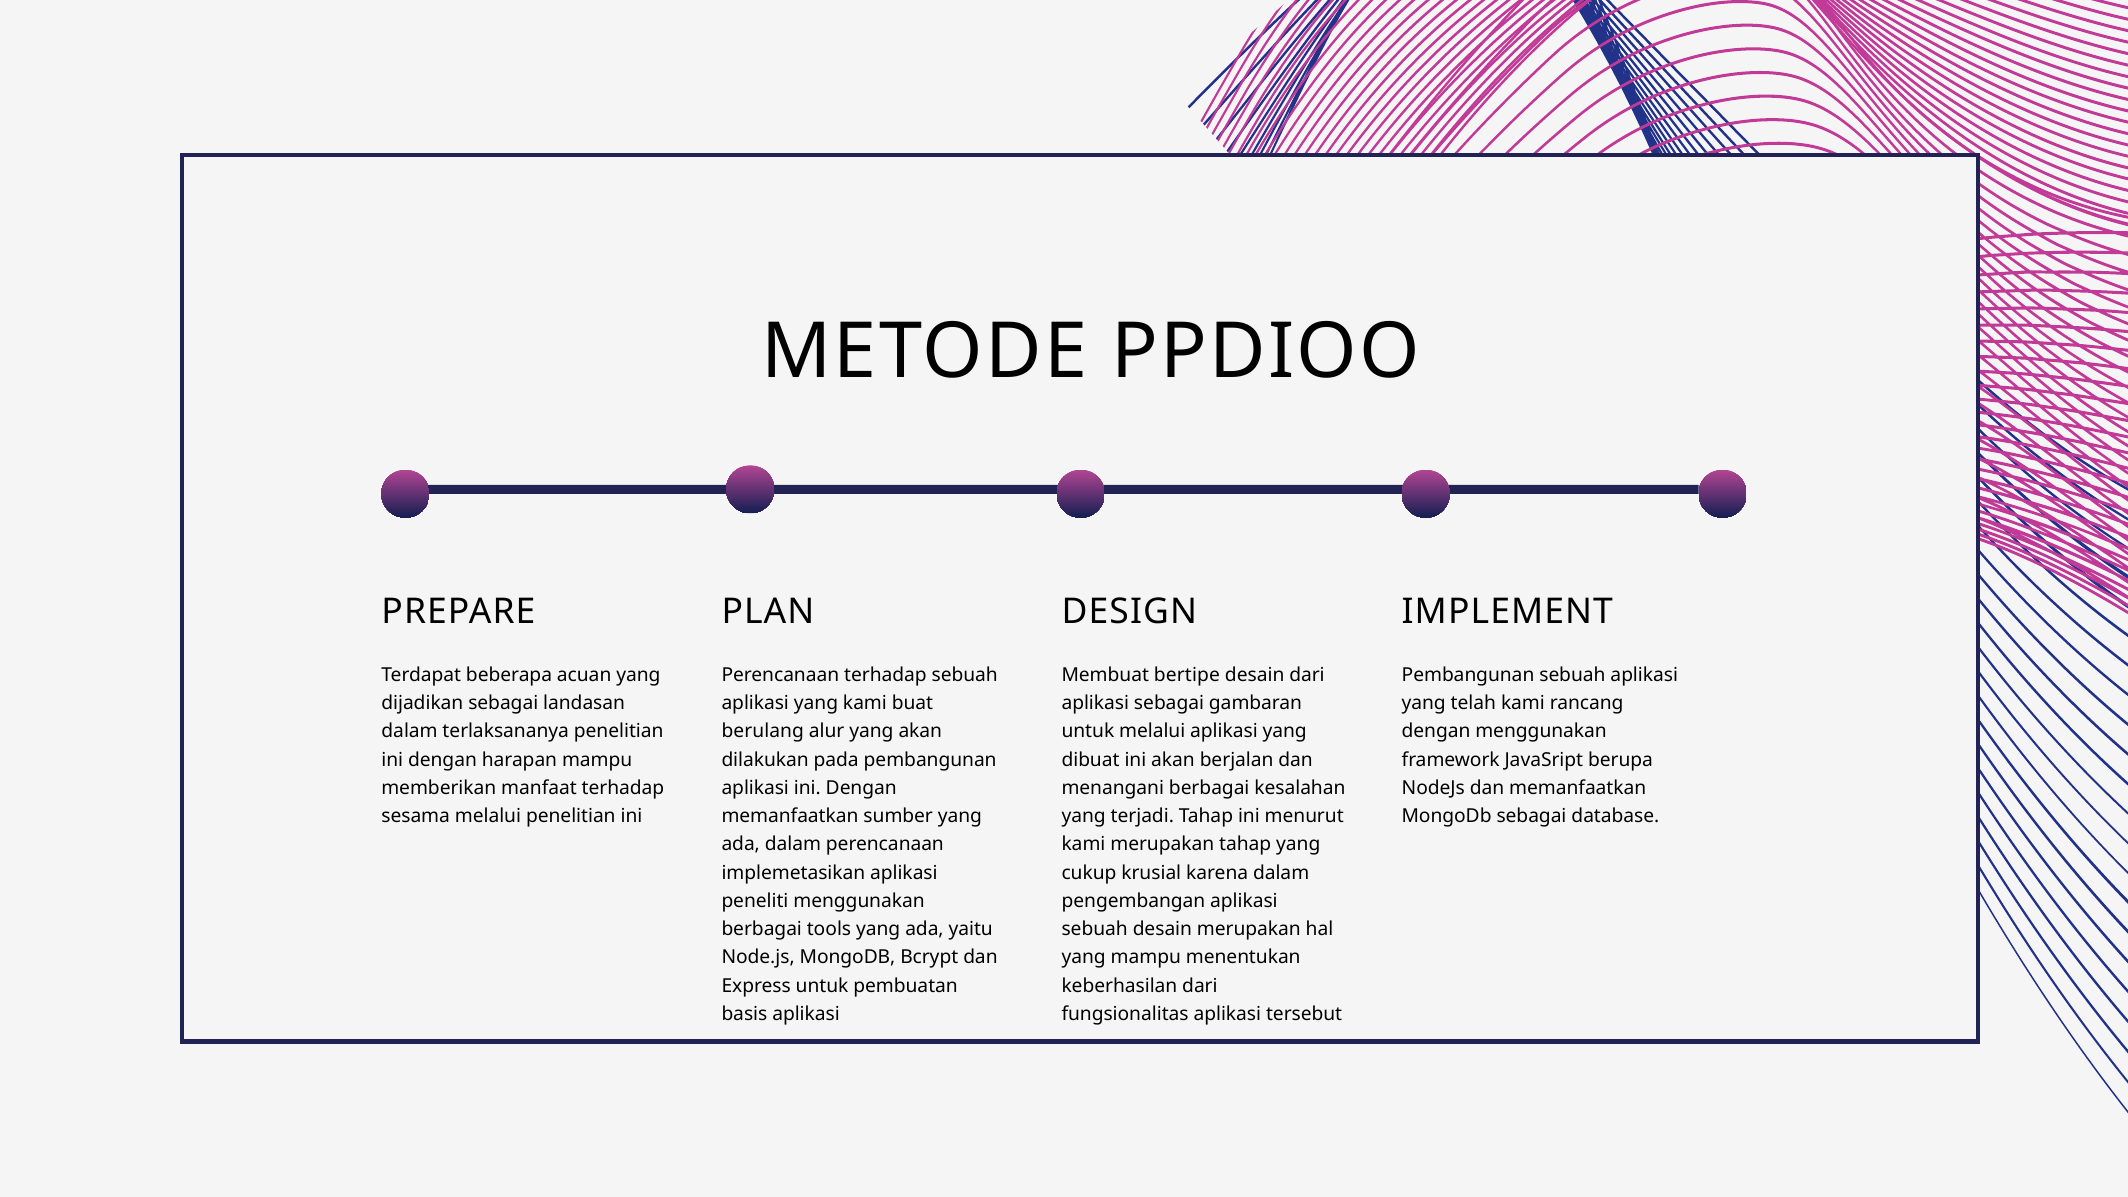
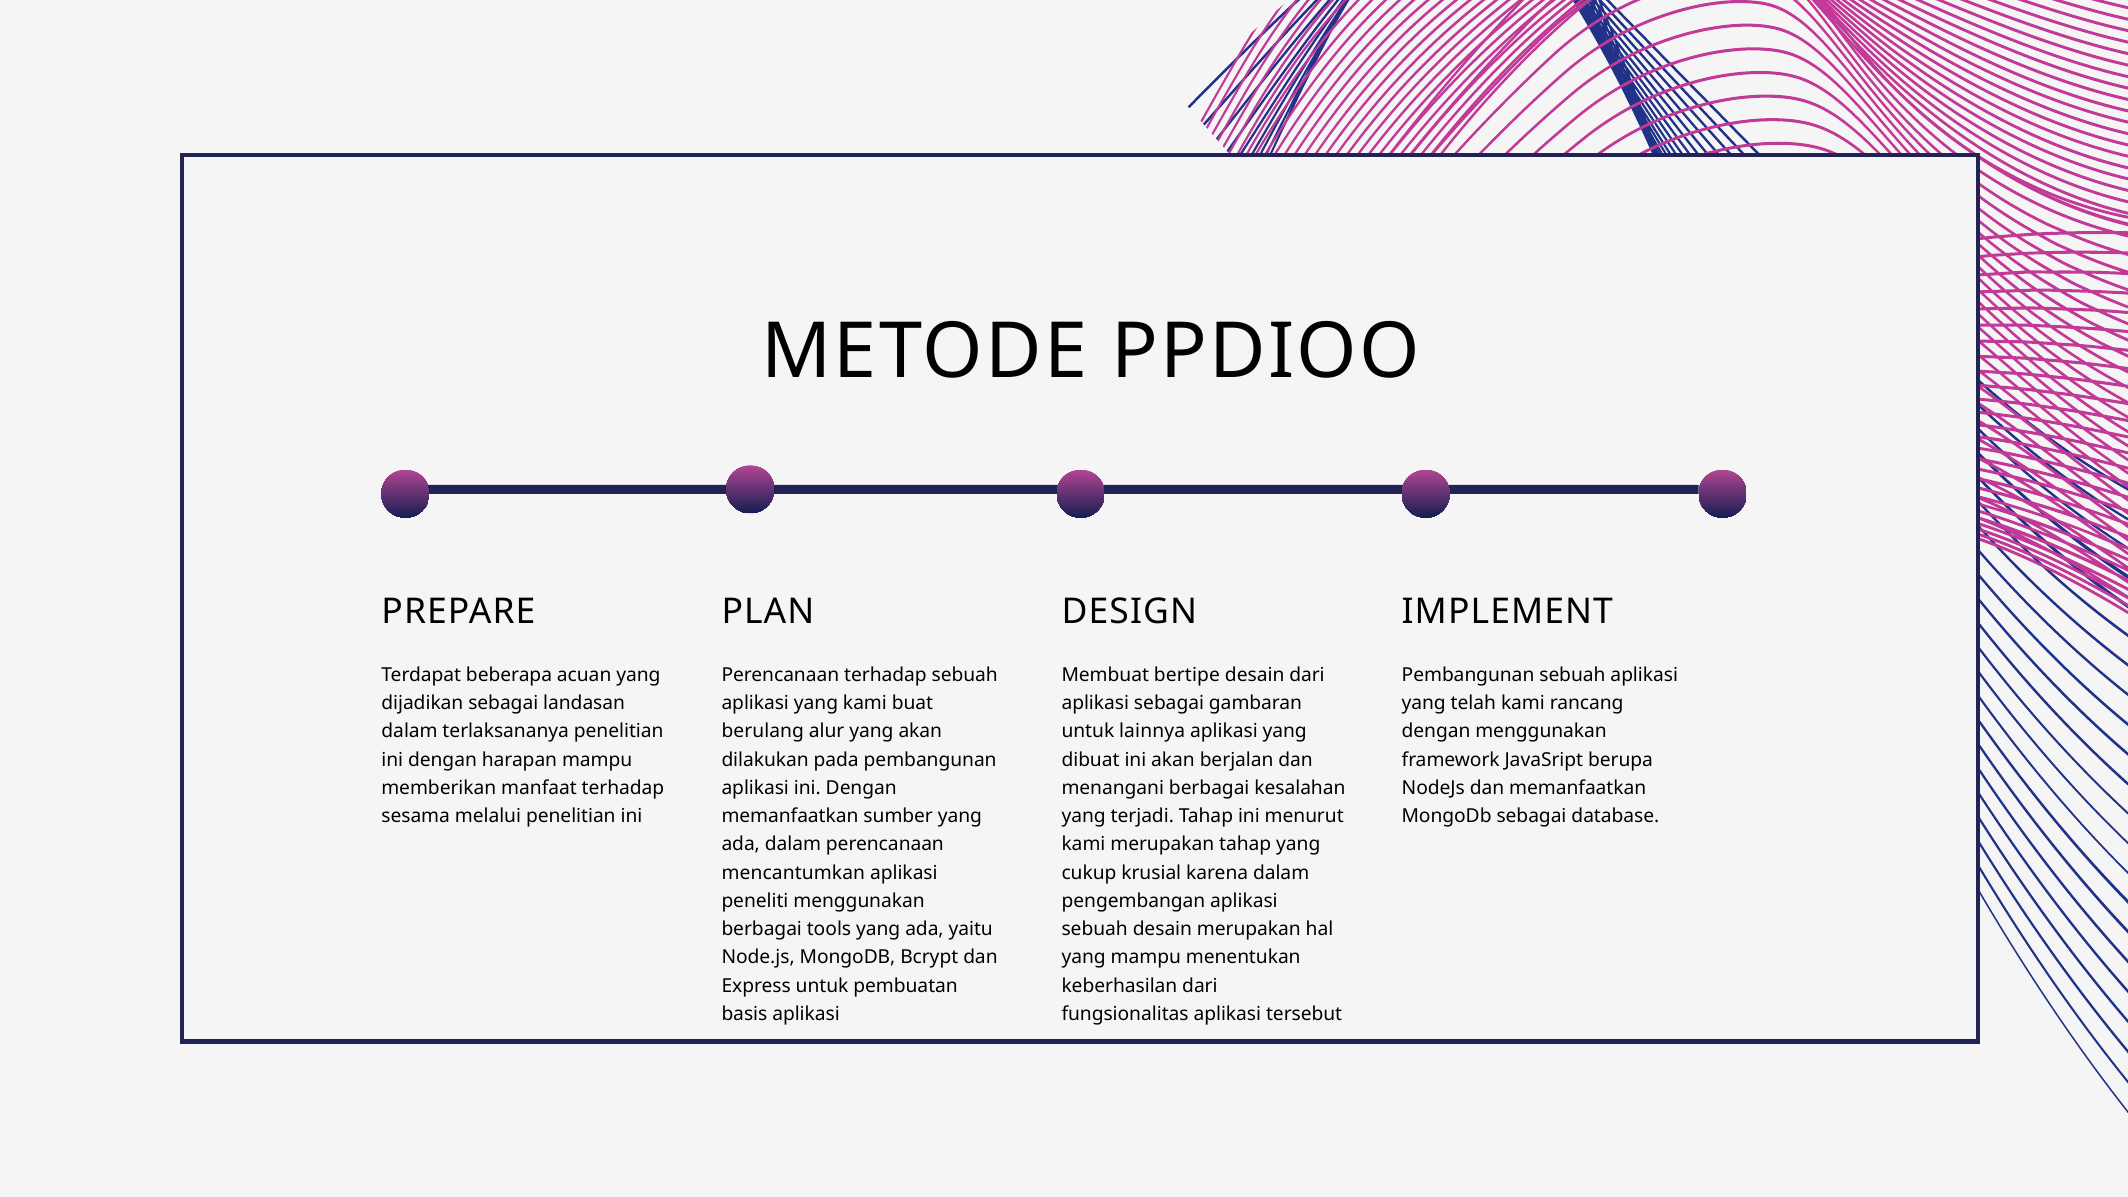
untuk melalui: melalui -> lainnya
implemetasikan: implemetasikan -> mencantumkan
